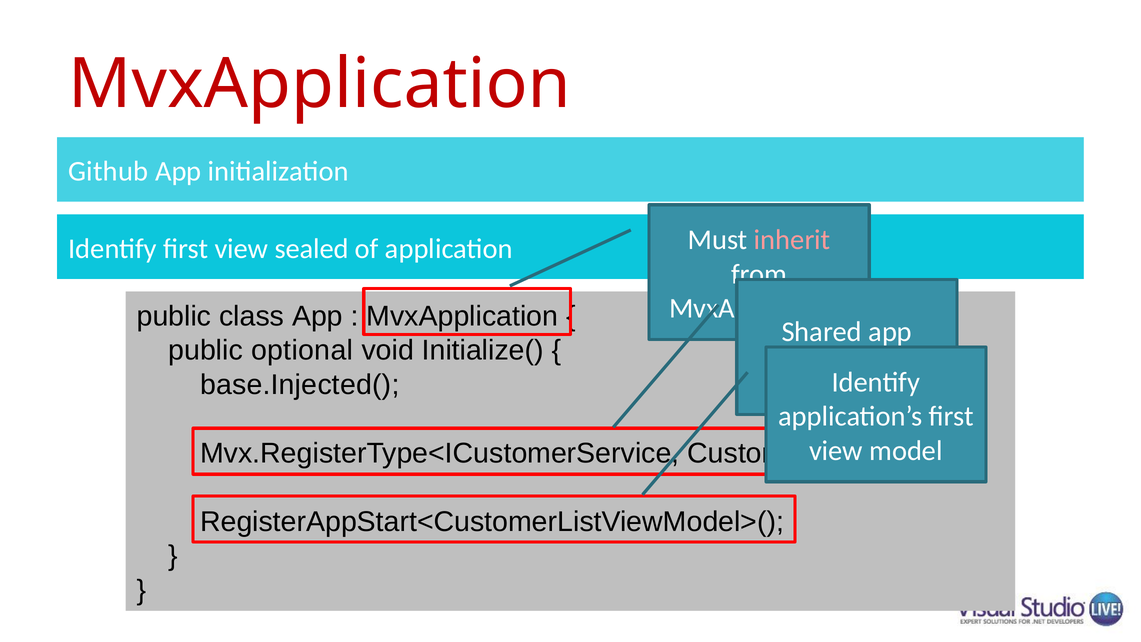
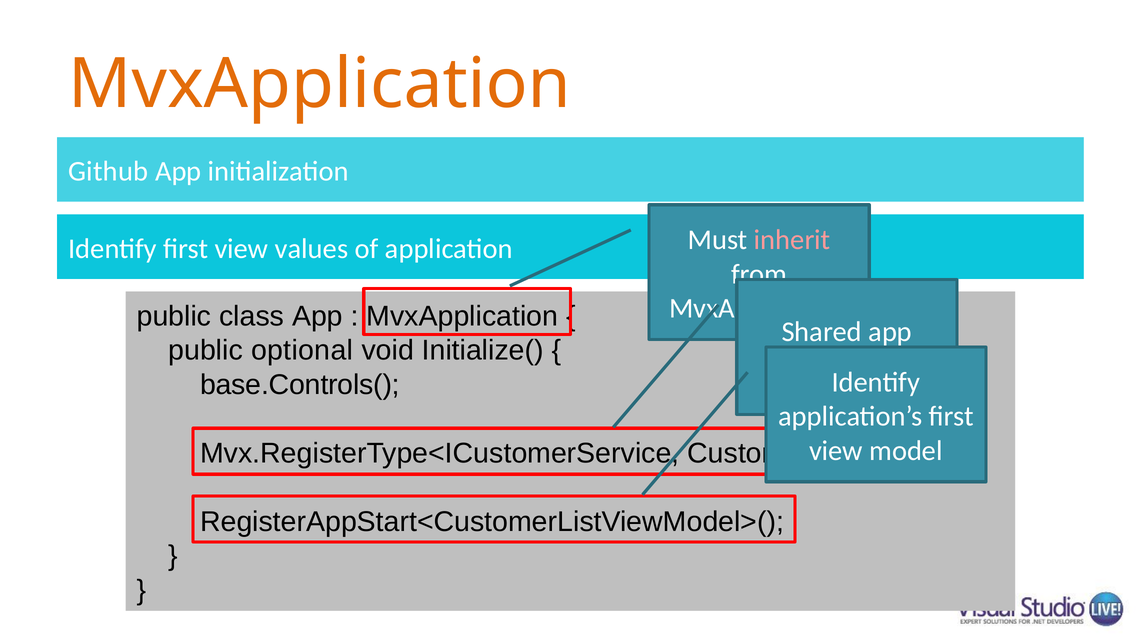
MvxApplication at (320, 84) colour: red -> orange
sealed: sealed -> values
base.Injected(: base.Injected( -> base.Controls(
